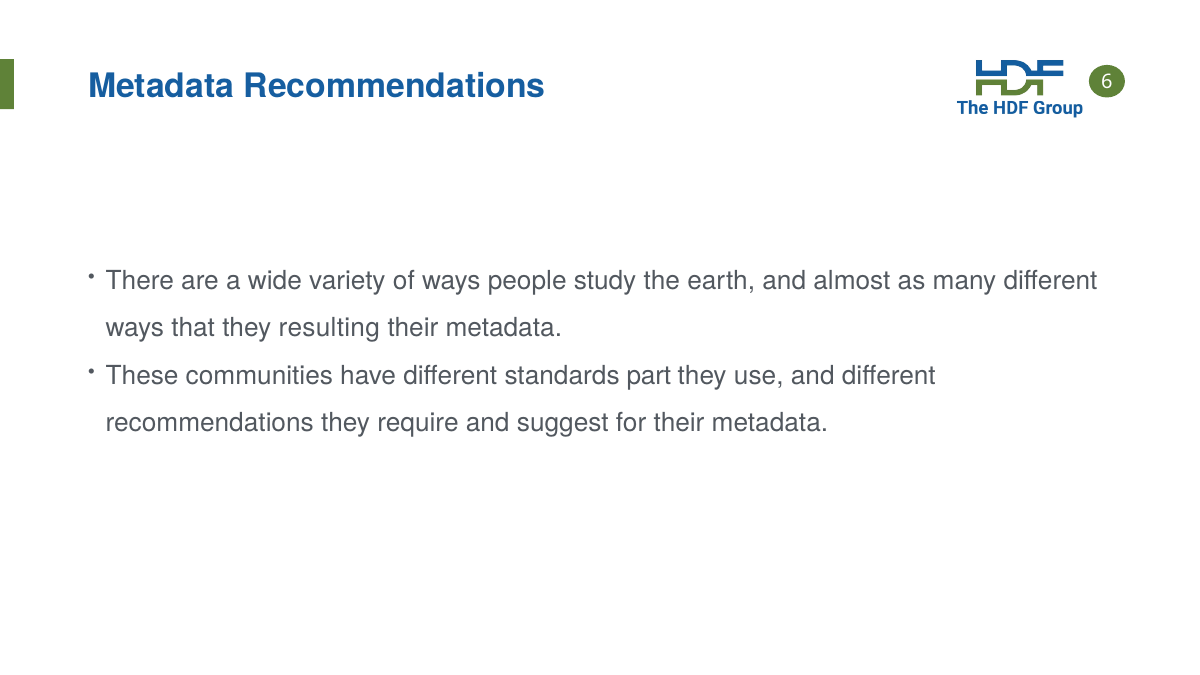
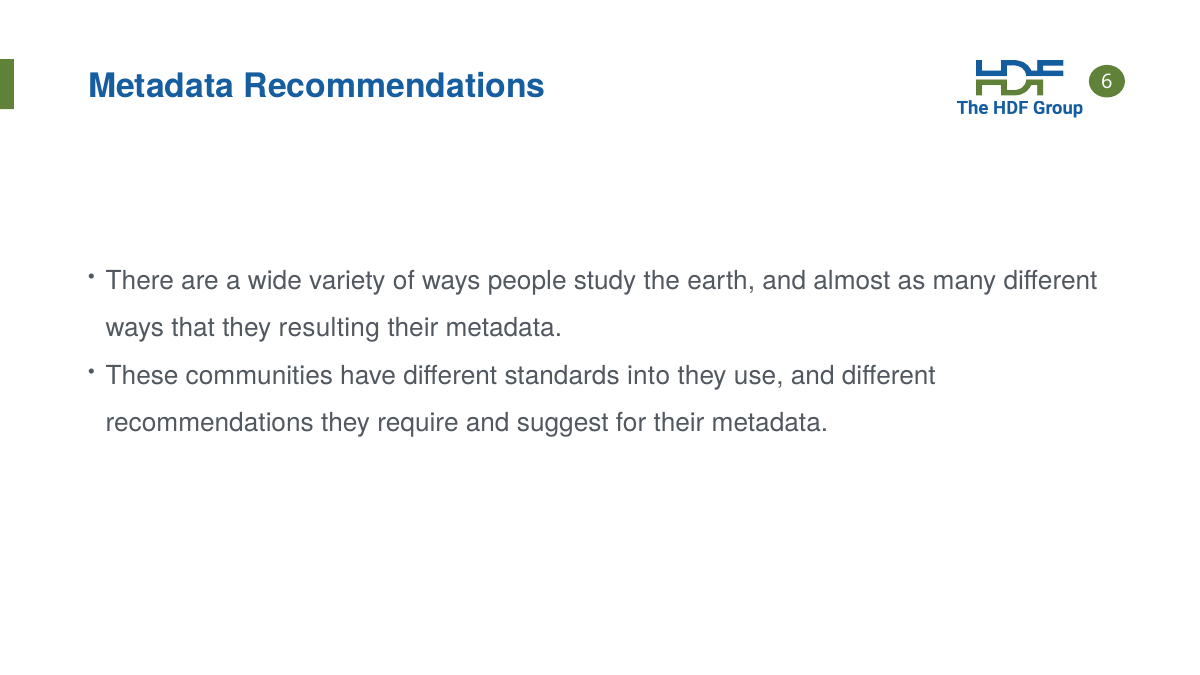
part: part -> into
